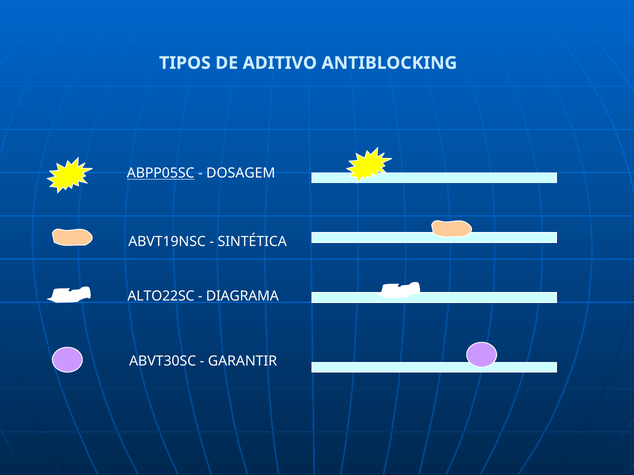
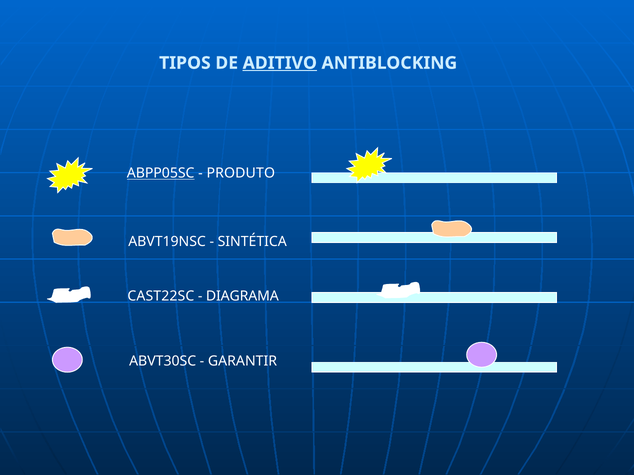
ADITIVO underline: none -> present
DOSAGEM: DOSAGEM -> PRODUTO
ALTO22SC: ALTO22SC -> CAST22SC
